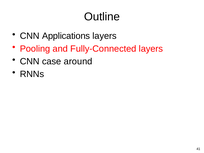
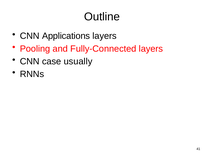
around: around -> usually
